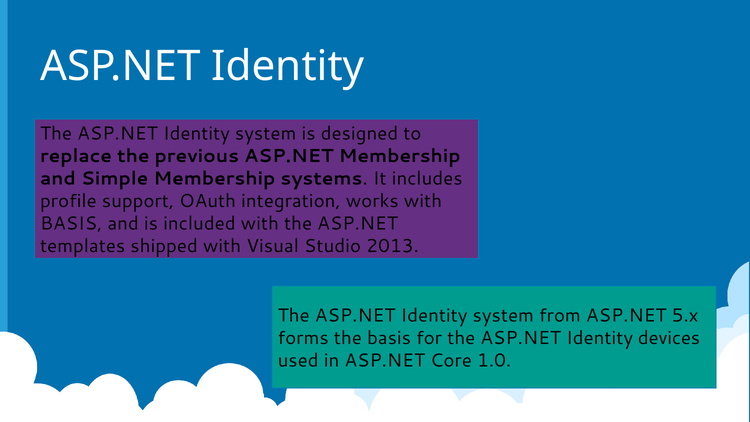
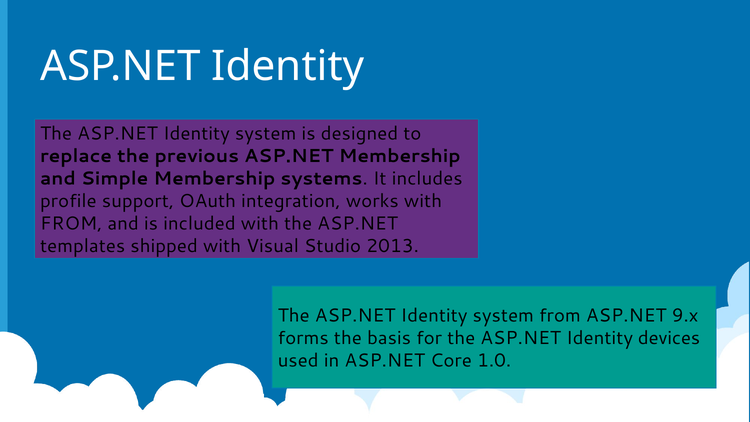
BASIS at (71, 224): BASIS -> FROM
5.x: 5.x -> 9.x
